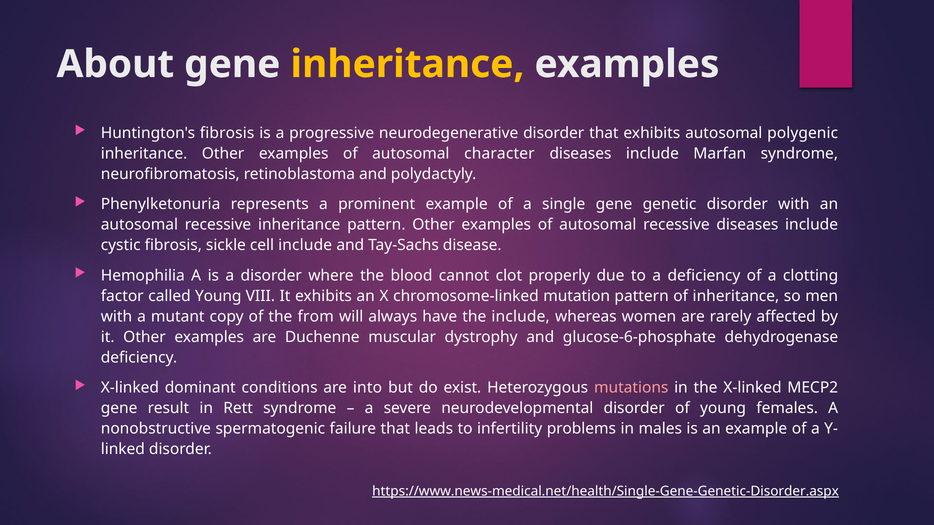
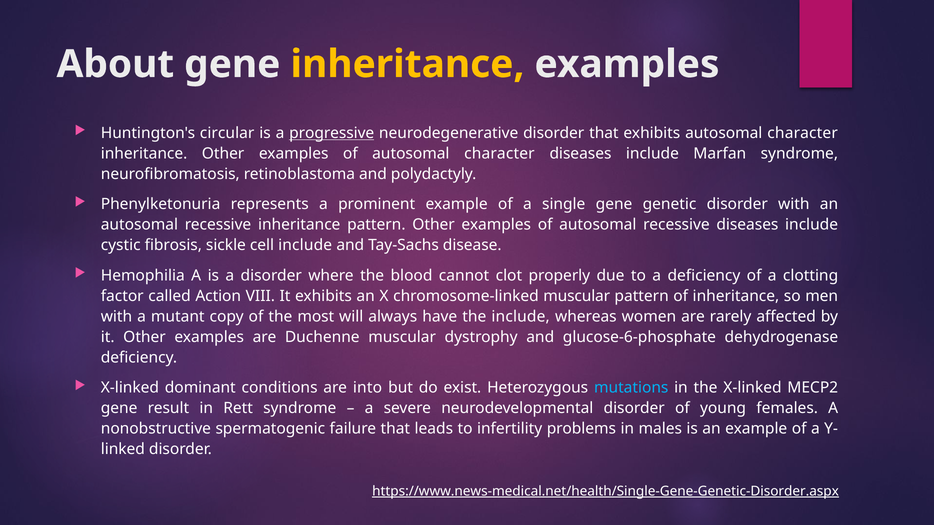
Huntington's fibrosis: fibrosis -> circular
progressive underline: none -> present
exhibits autosomal polygenic: polygenic -> character
called Young: Young -> Action
chromosome-linked mutation: mutation -> muscular
from: from -> most
mutations colour: pink -> light blue
